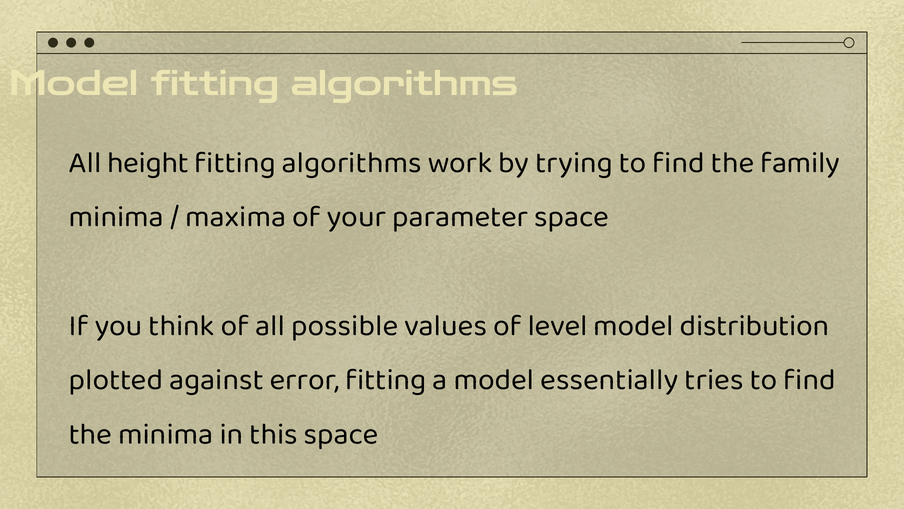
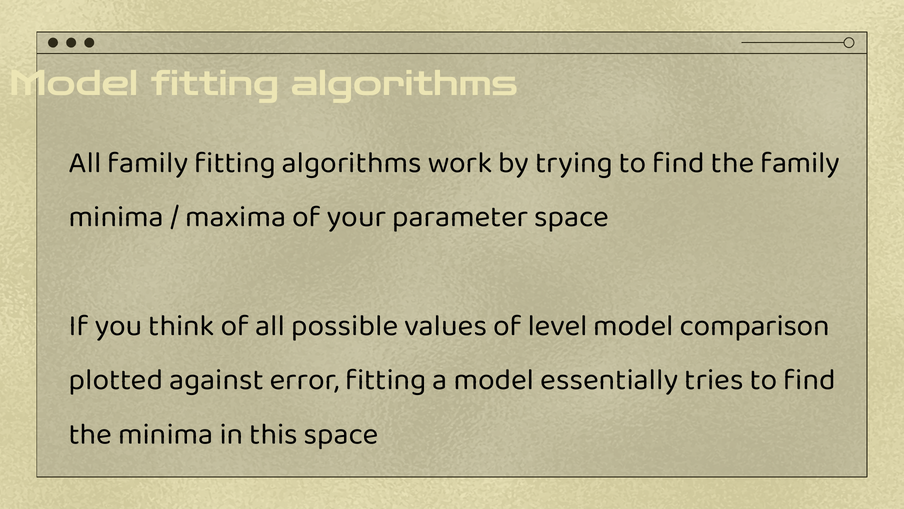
All height: height -> family
distribution: distribution -> comparison
